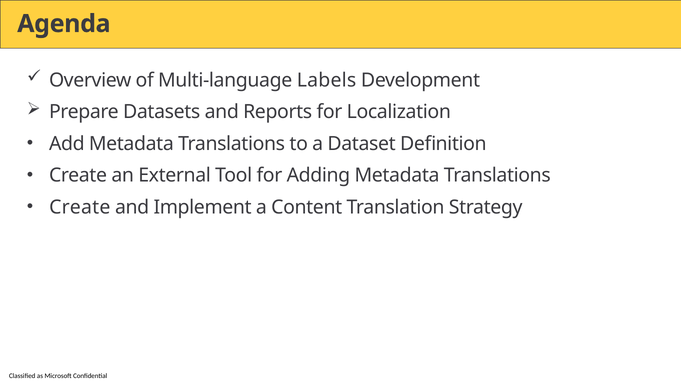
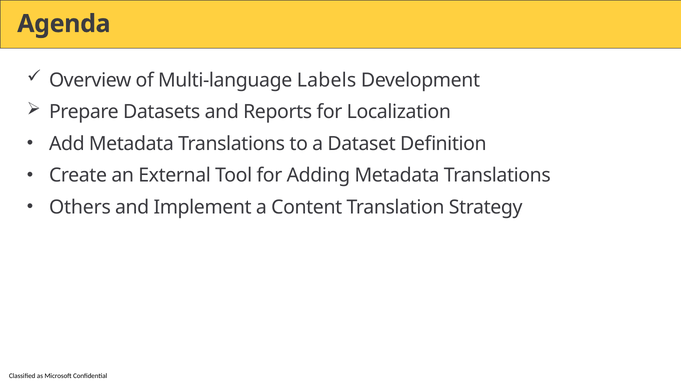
Create at (80, 207): Create -> Others
